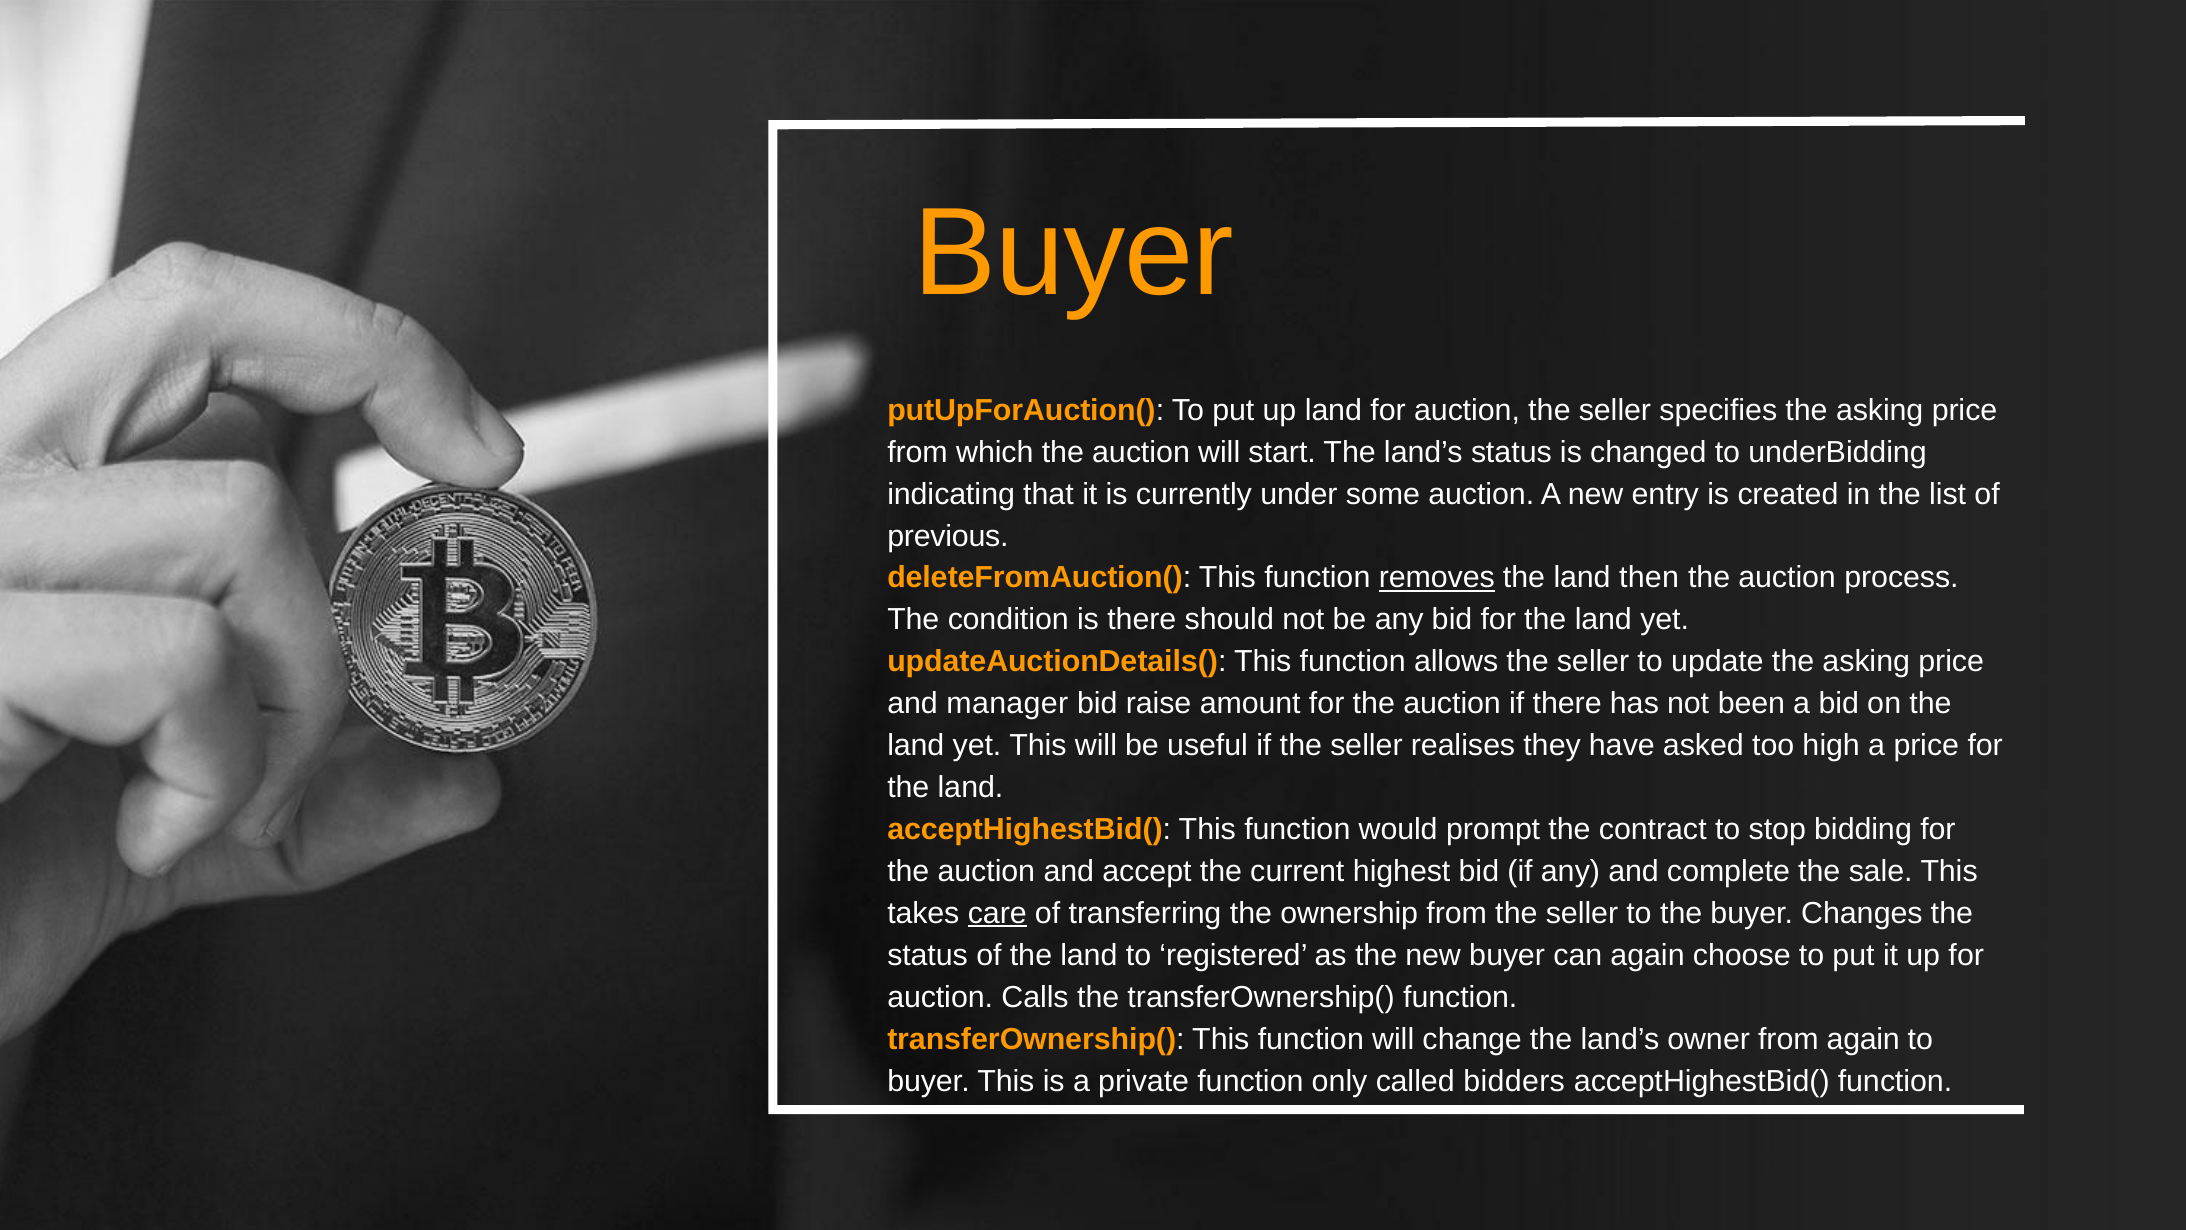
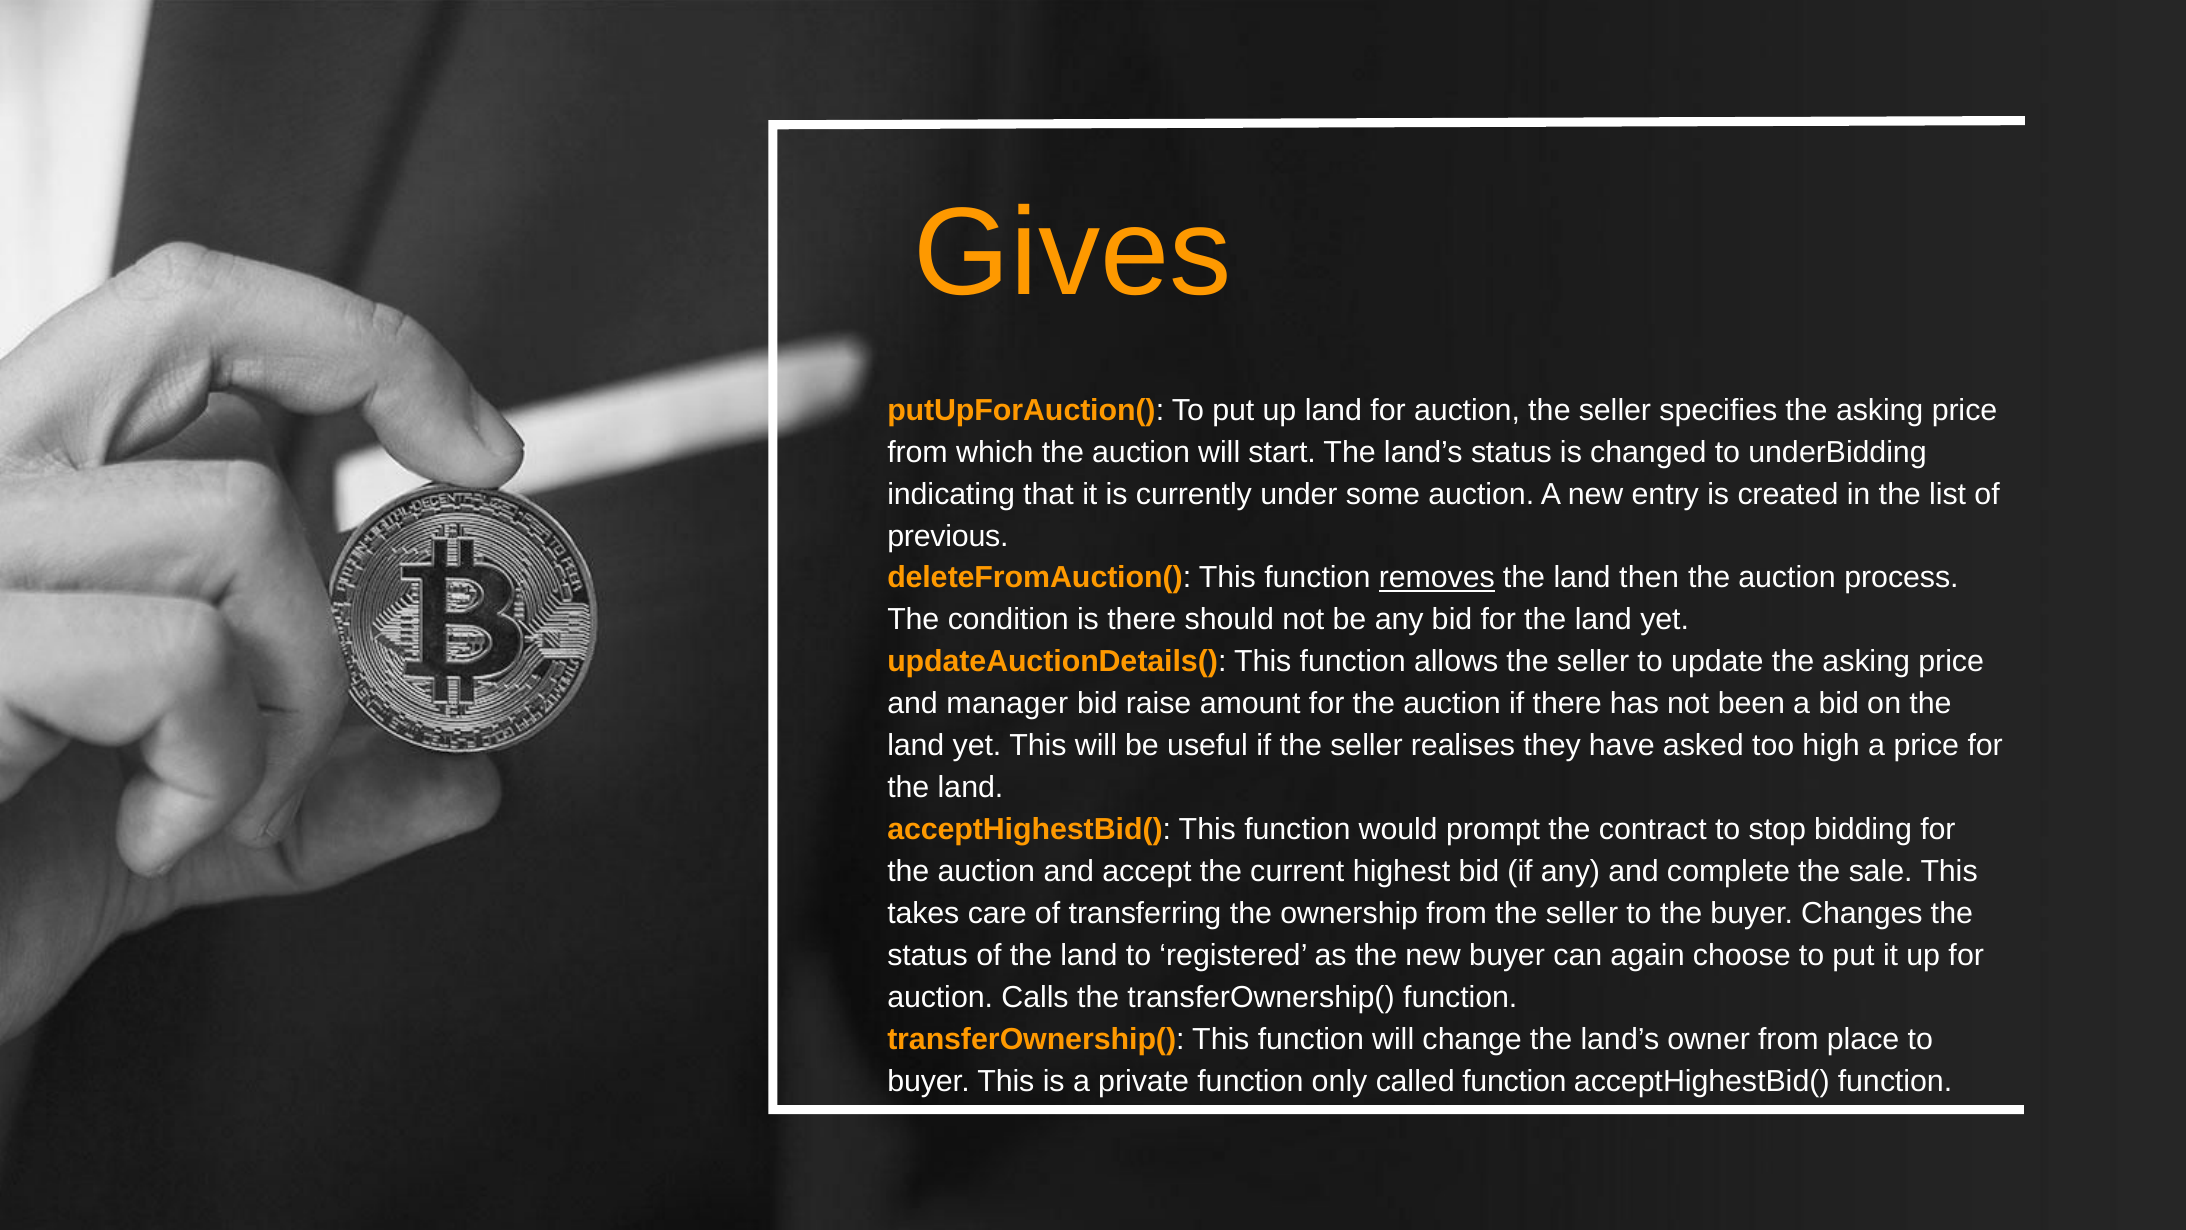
Buyer at (1074, 253): Buyer -> Gives
care underline: present -> none
from again: again -> place
called bidders: bidders -> function
